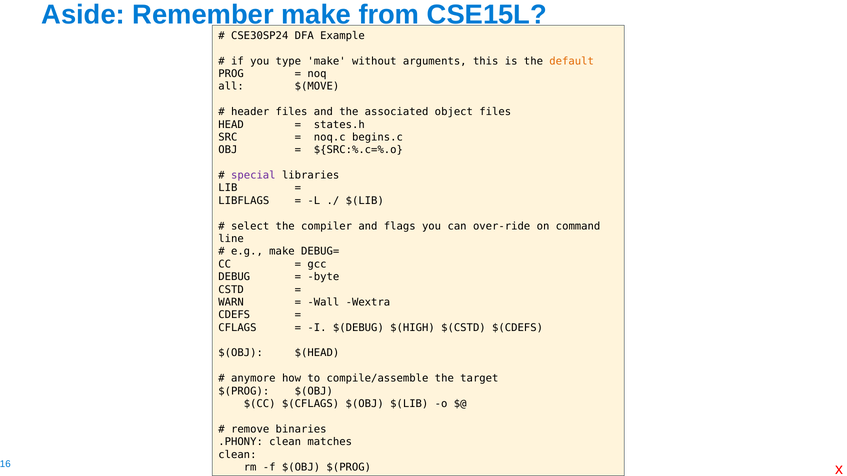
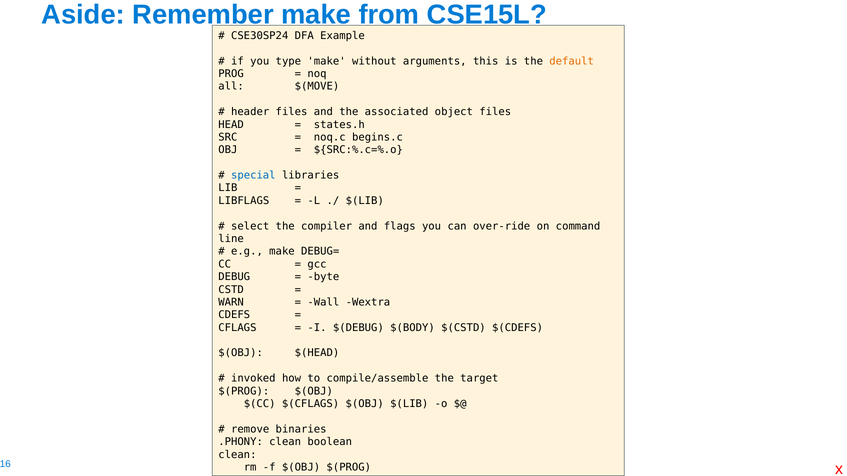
special colour: purple -> blue
$(HIGH: $(HIGH -> $(BODY
anymore: anymore -> invoked
matches: matches -> boolean
